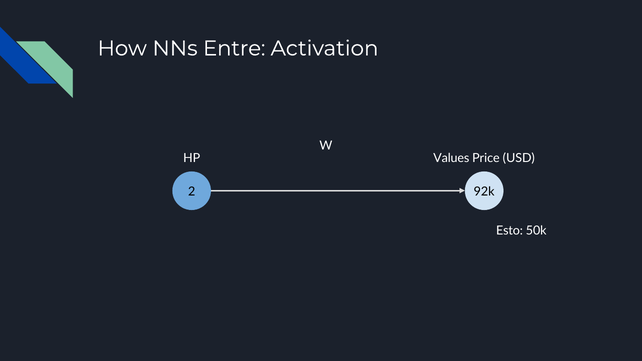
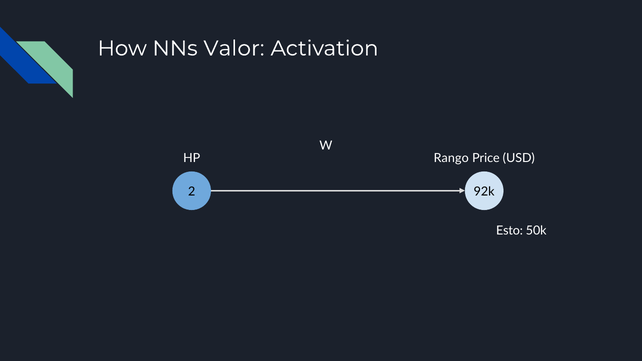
Entre: Entre -> Valor
Values: Values -> Rango
